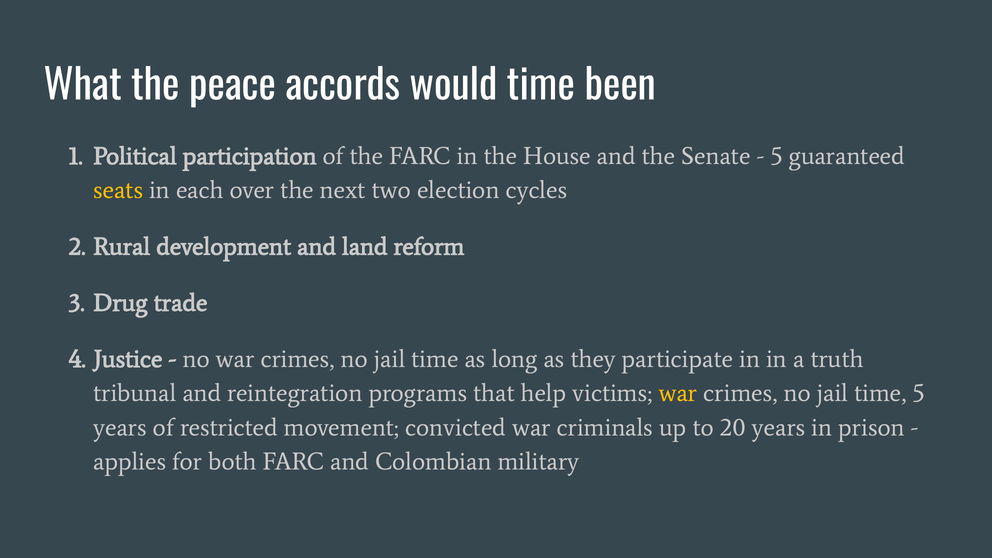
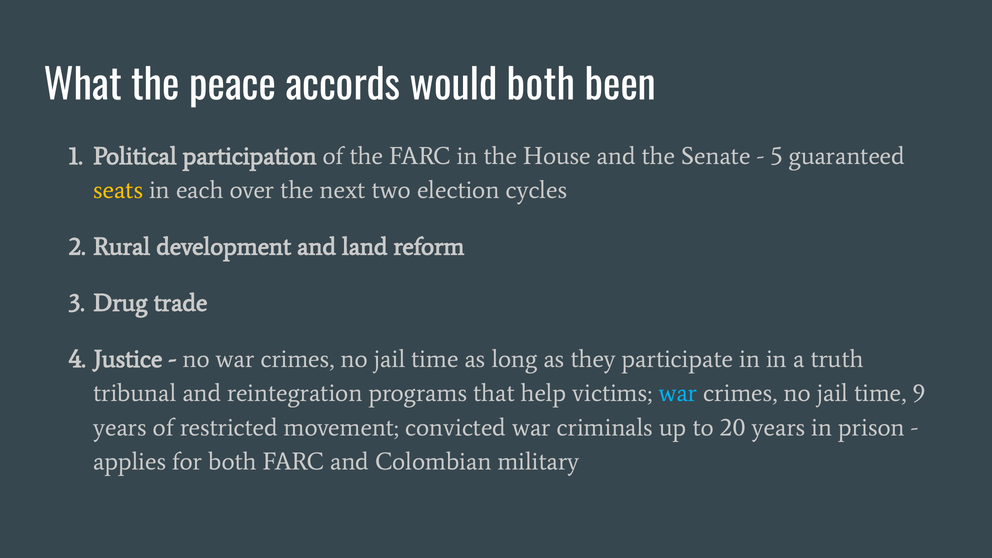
would time: time -> both
war at (678, 393) colour: yellow -> light blue
time 5: 5 -> 9
